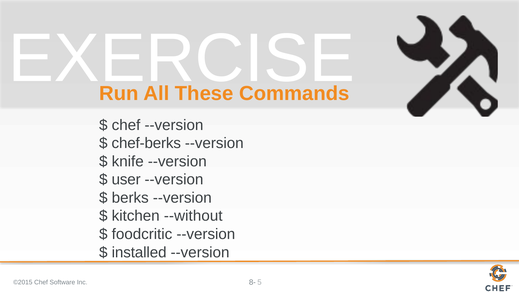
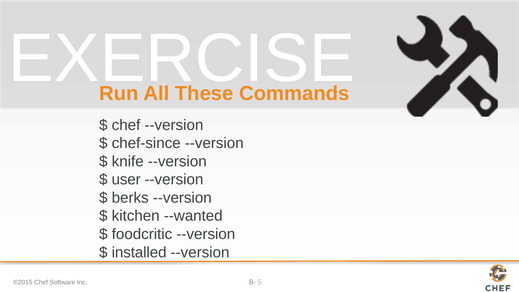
chef-berks: chef-berks -> chef-since
--without: --without -> --wanted
